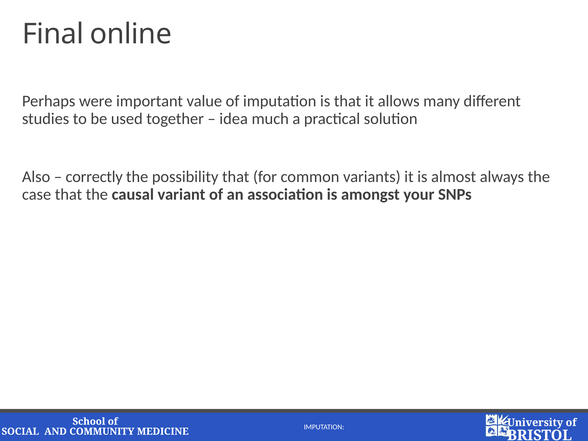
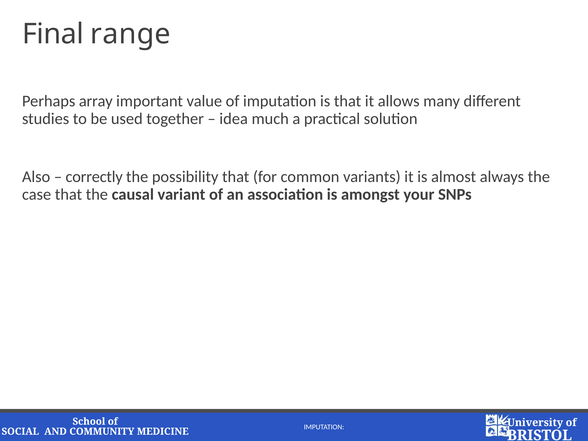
online: online -> range
were: were -> array
